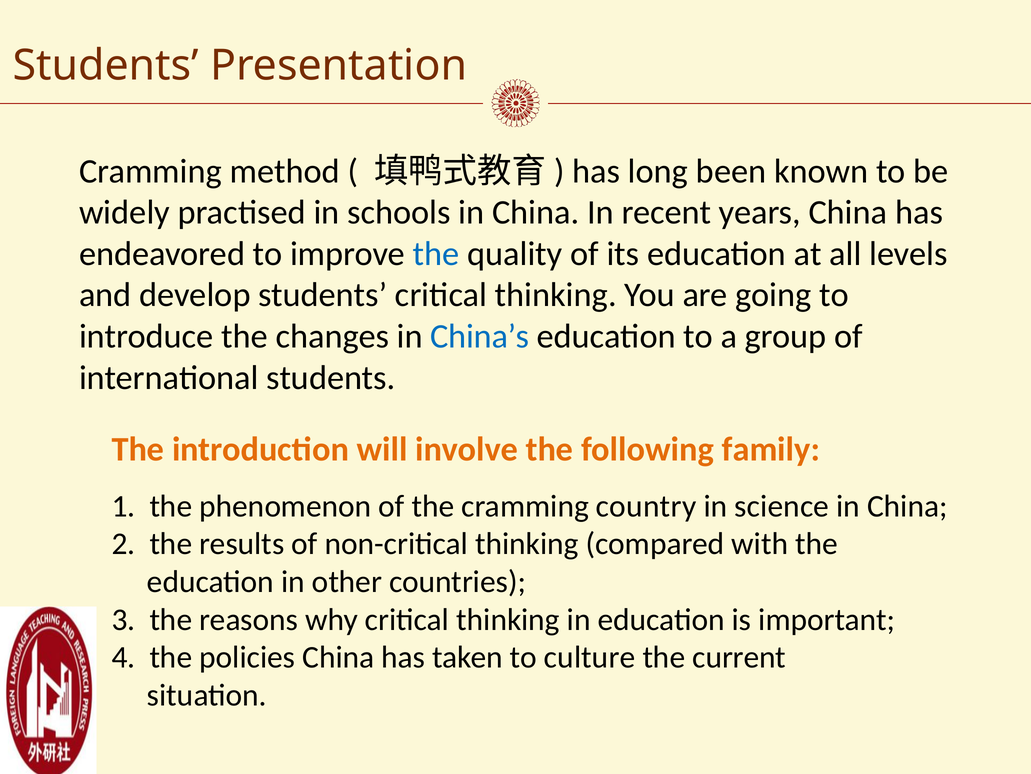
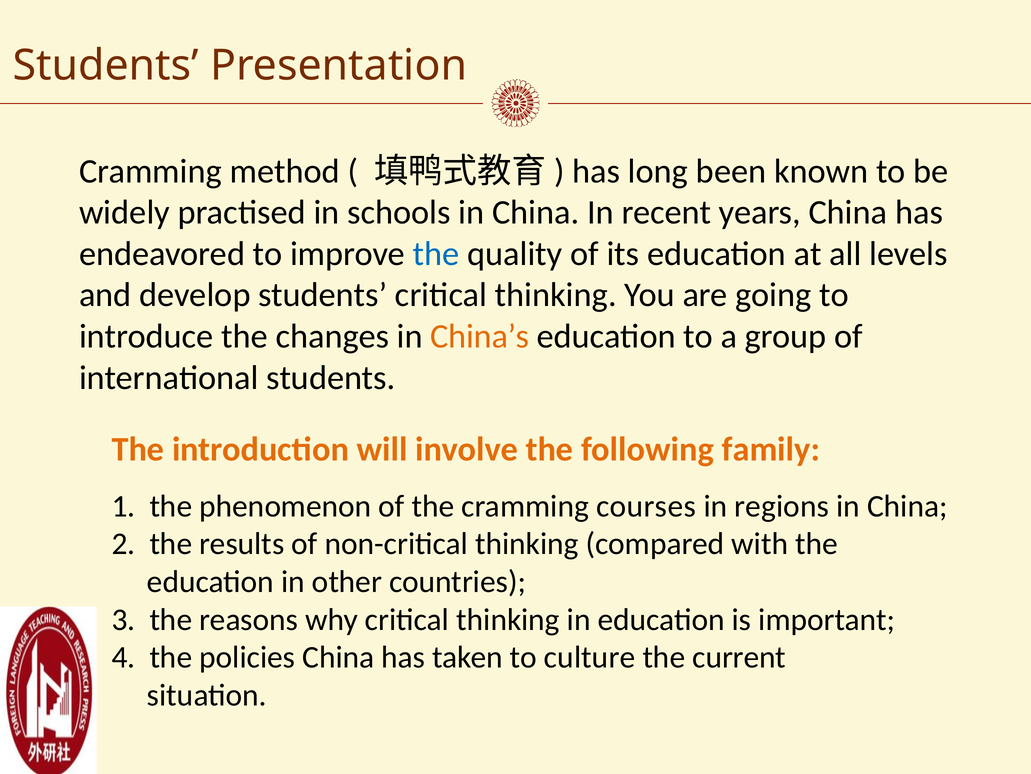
China’s colour: blue -> orange
country: country -> courses
science: science -> regions
